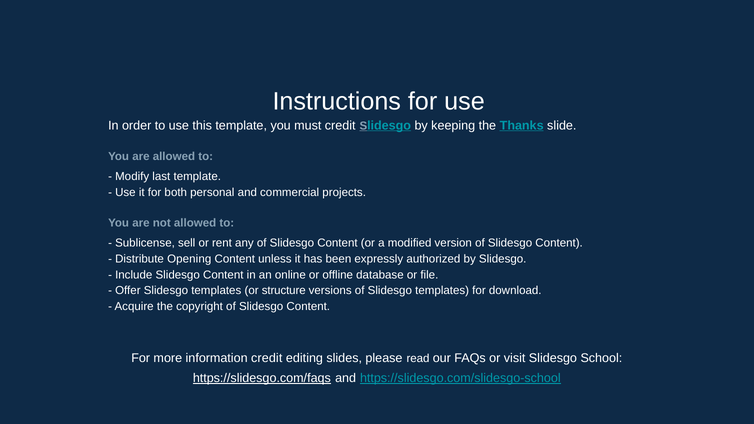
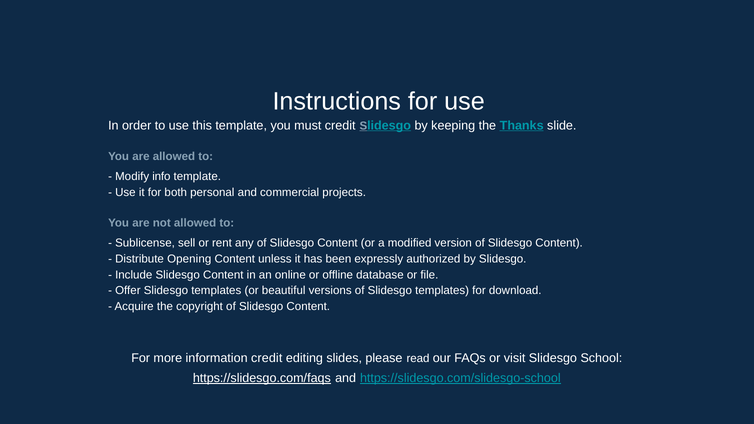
last: last -> info
structure: structure -> beautiful
